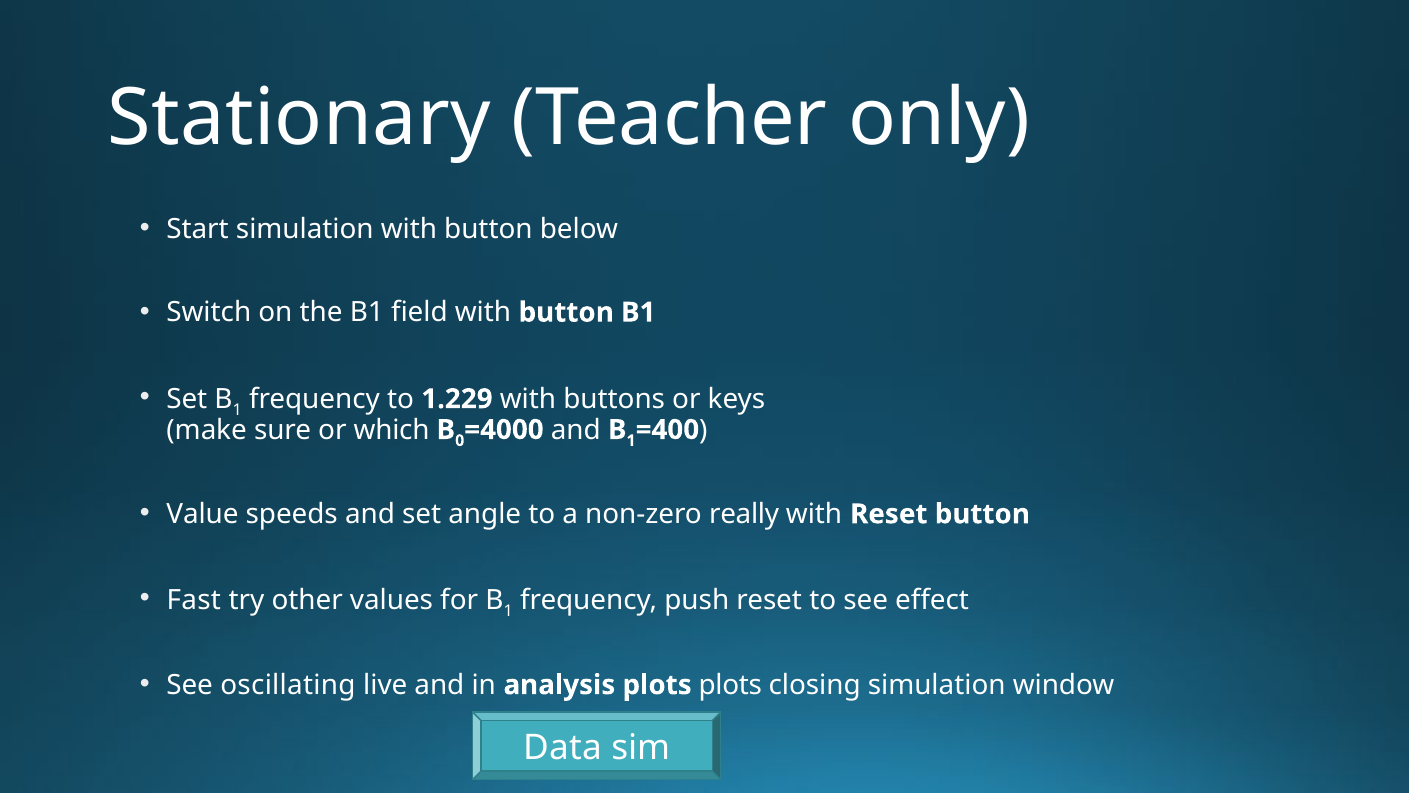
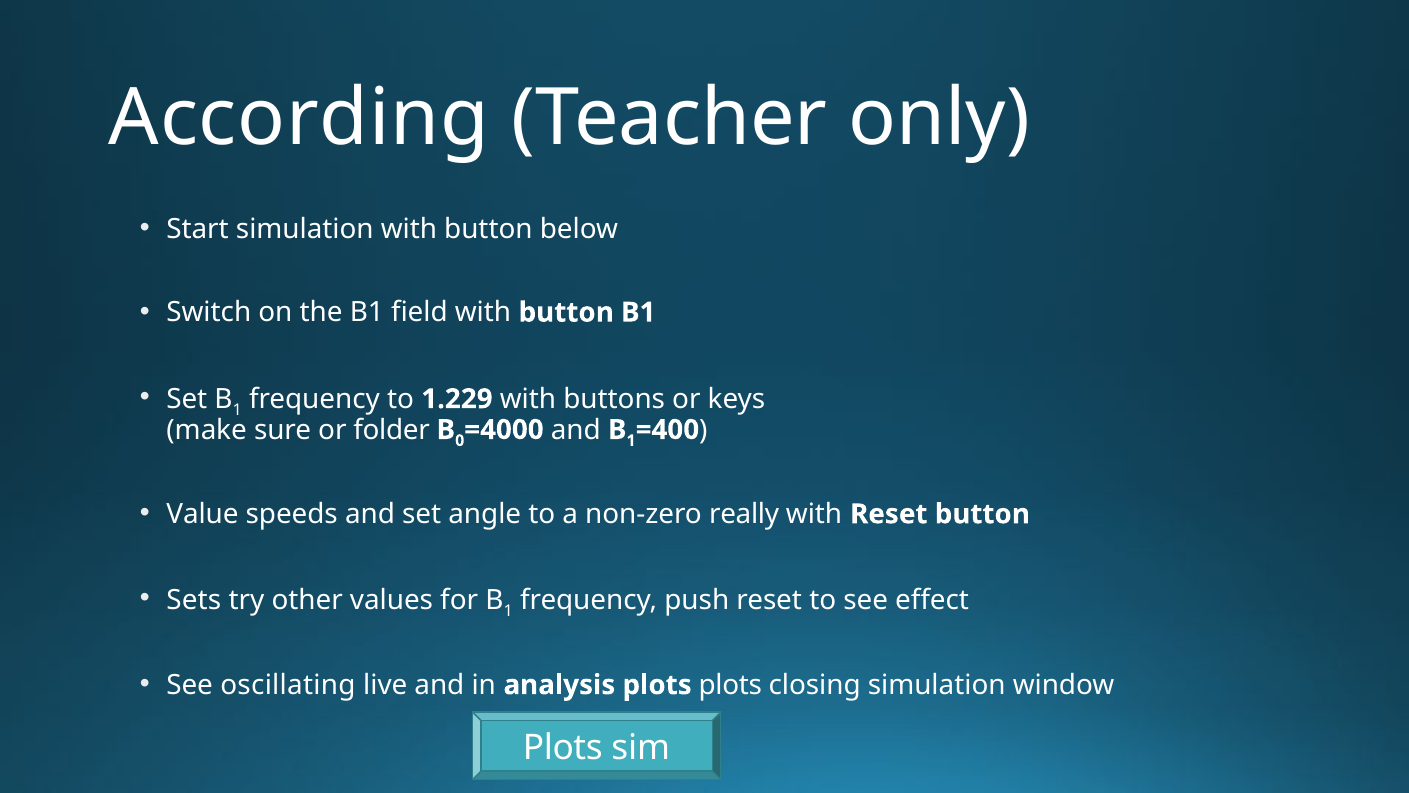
Stationary: Stationary -> According
which: which -> folder
Fast: Fast -> Sets
Data at (562, 748): Data -> Plots
